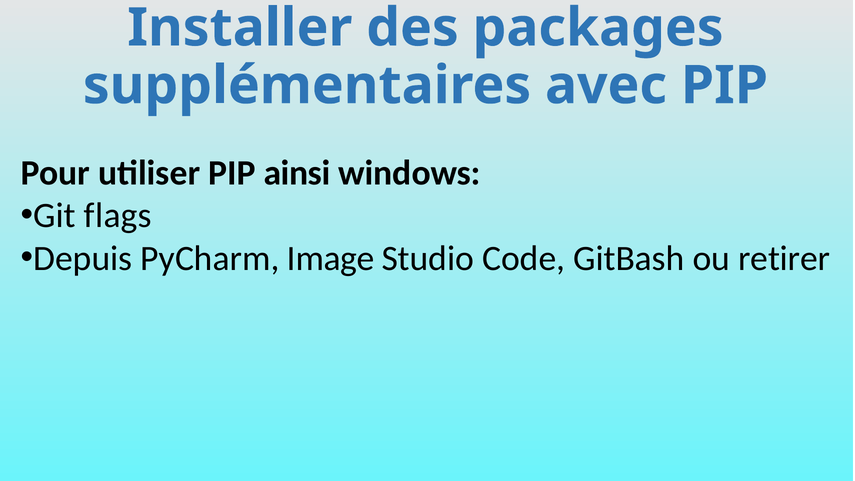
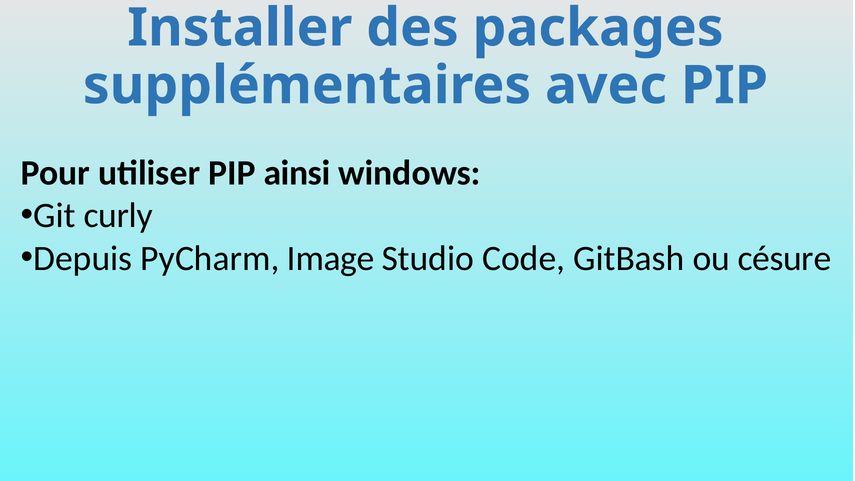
flags: flags -> curly
retirer: retirer -> césure
